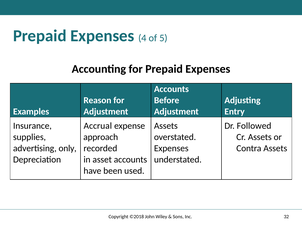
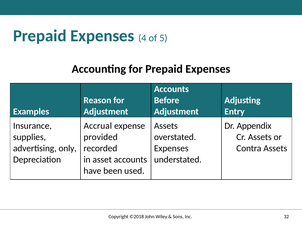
Followed: Followed -> Appendix
approach: approach -> provided
